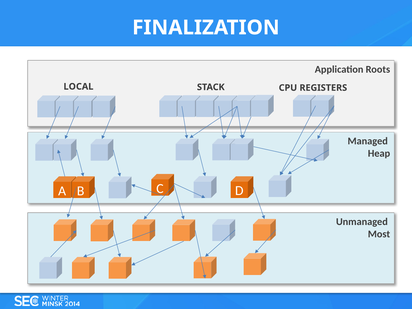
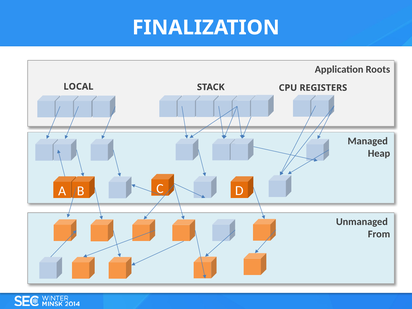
Most: Most -> From
